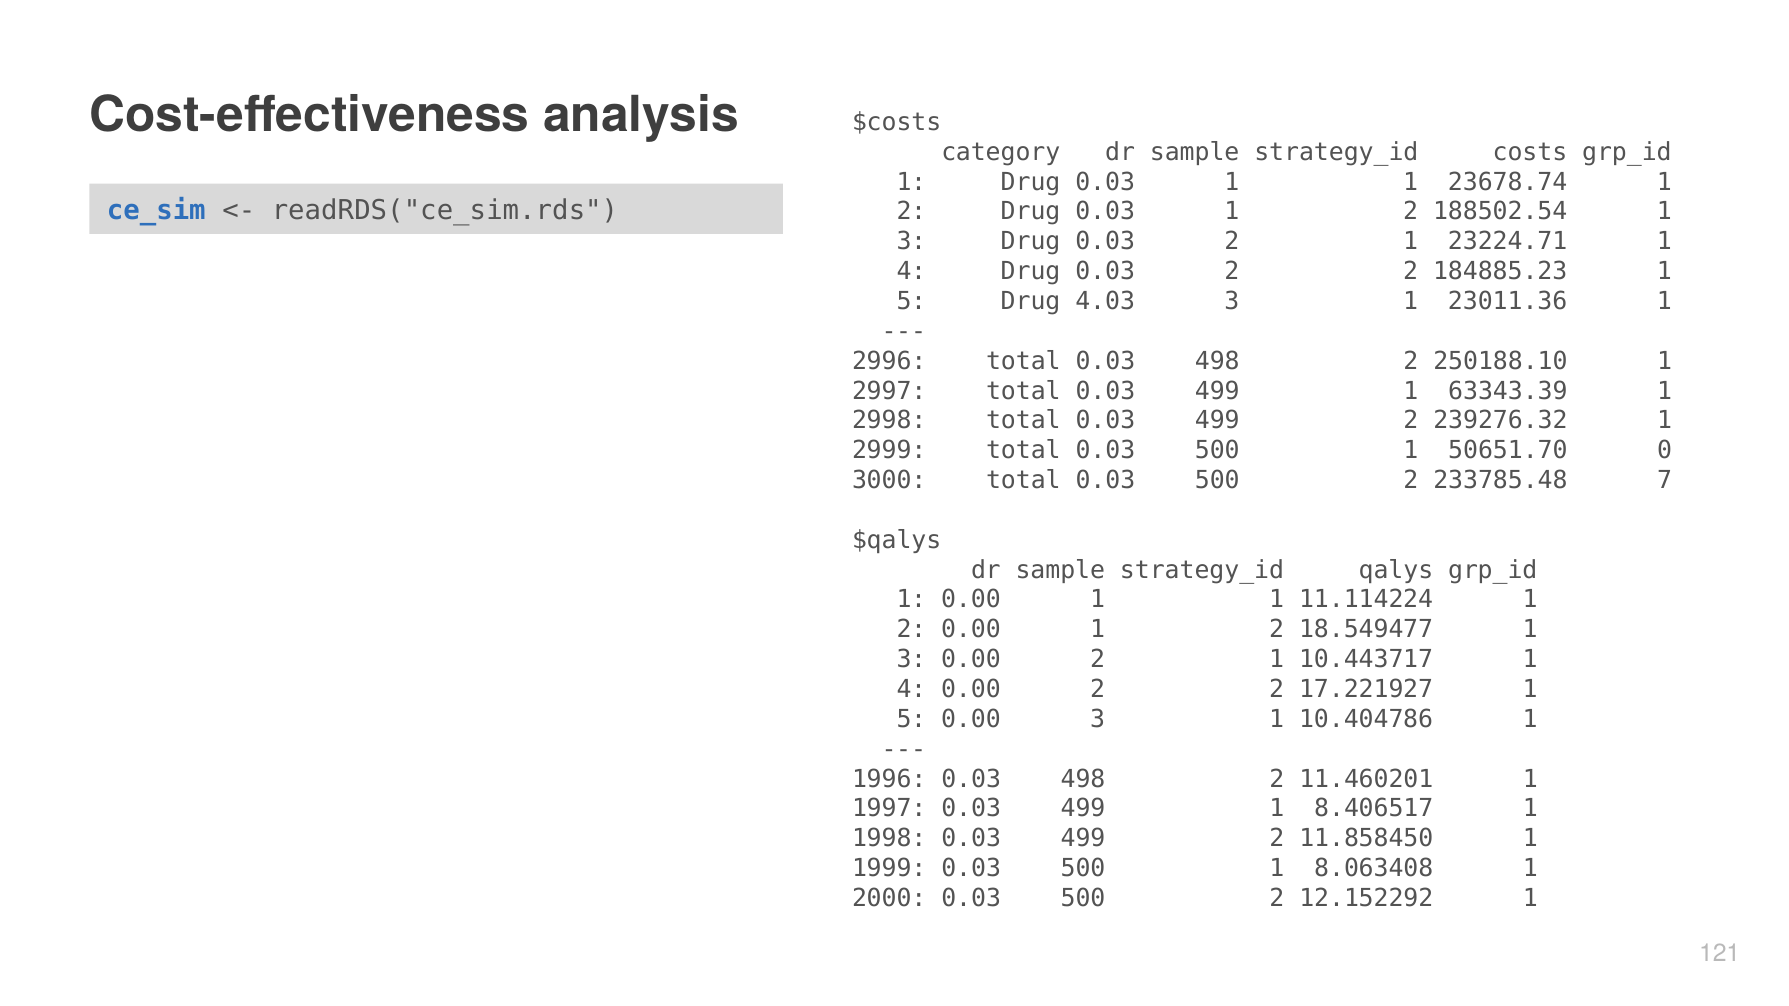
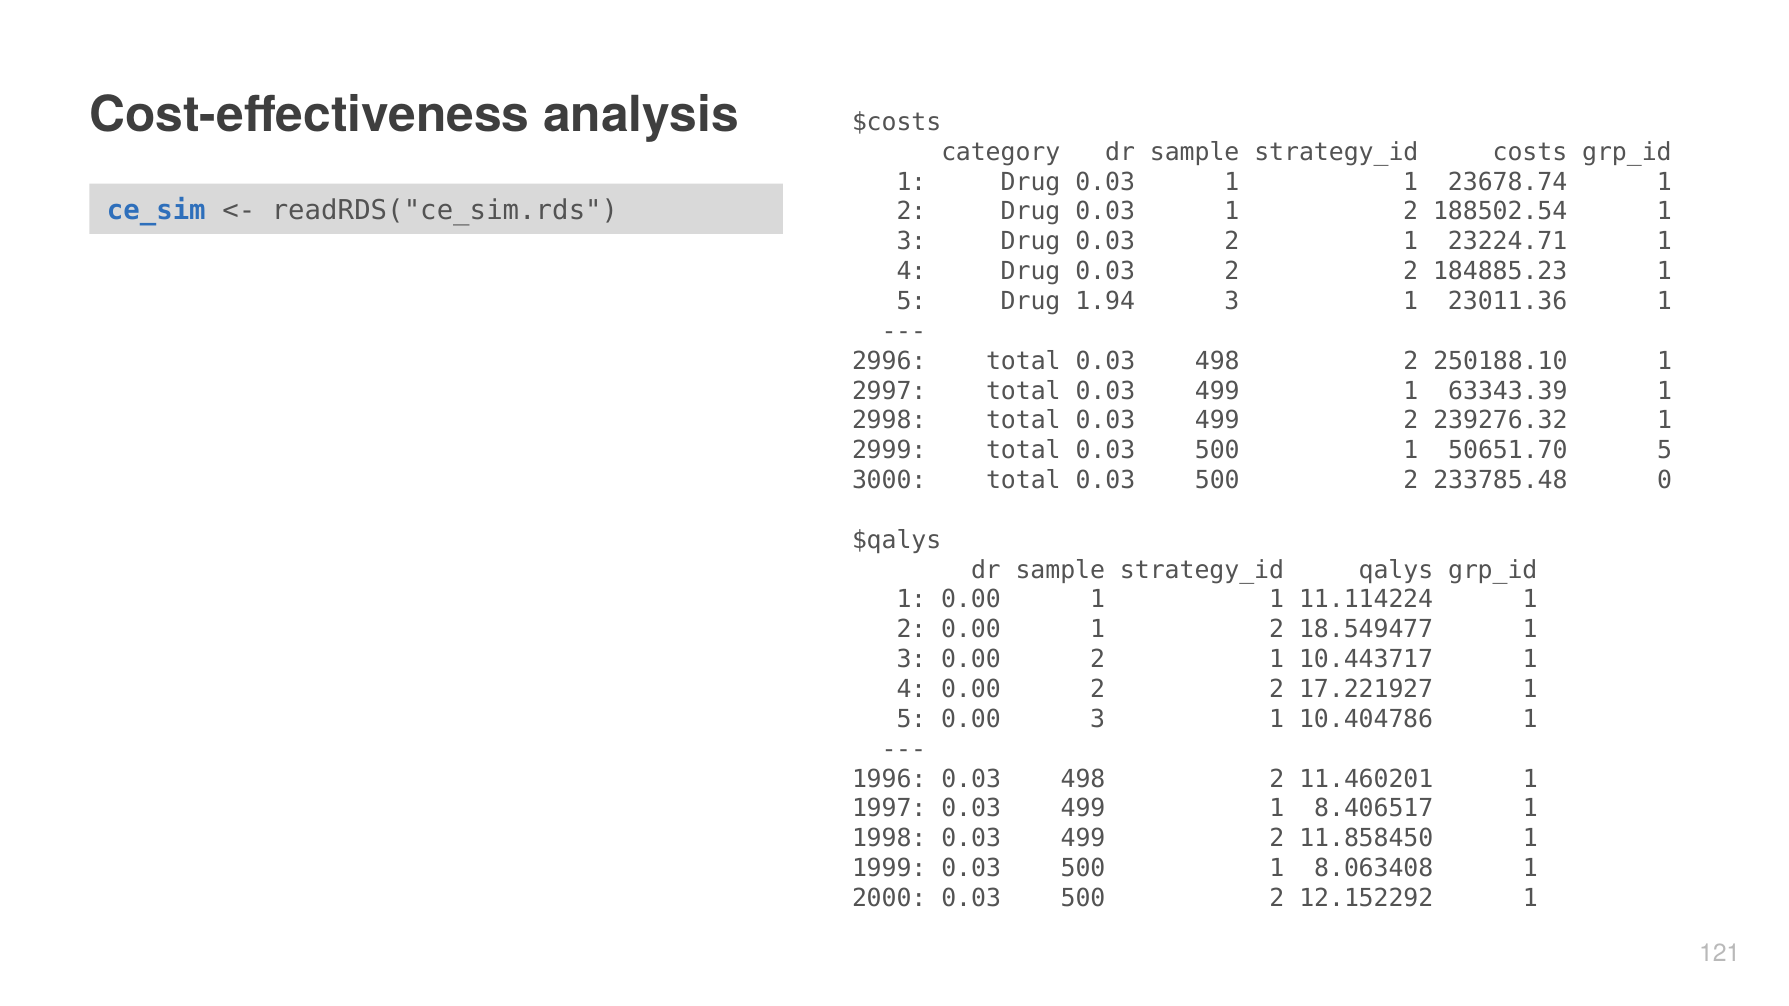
4.03: 4.03 -> 1.94
50651.70 0: 0 -> 5
7: 7 -> 0
